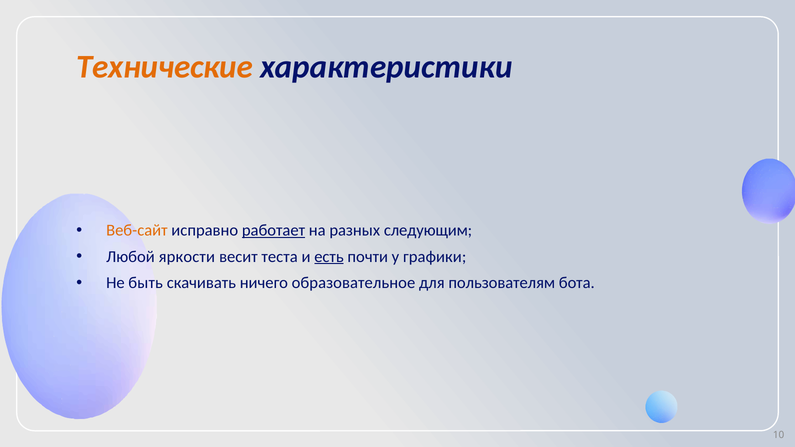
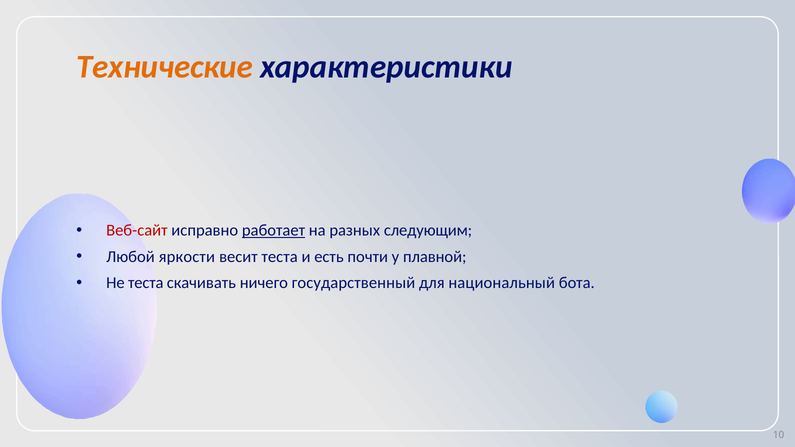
Веб-сайт colour: orange -> red
есть underline: present -> none
графики: графики -> плавной
Не быть: быть -> теста
образовательное: образовательное -> государственный
пользователям: пользователям -> национальный
